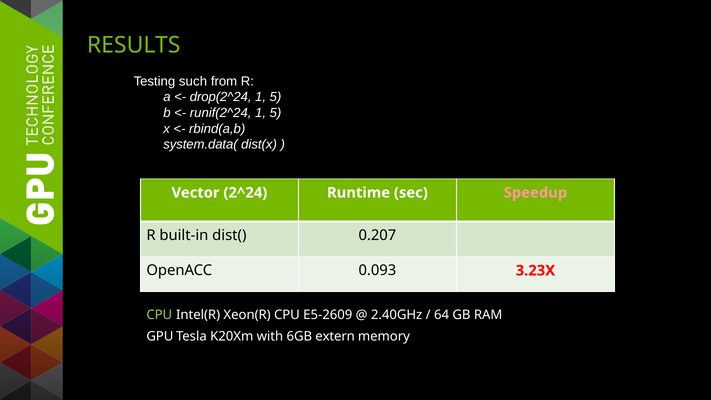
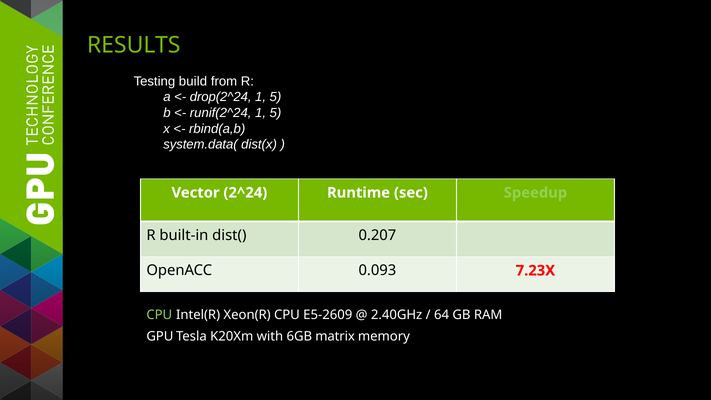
such: such -> build
Speedup colour: pink -> light green
3.23X: 3.23X -> 7.23X
extern: extern -> matrix
